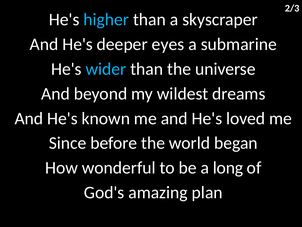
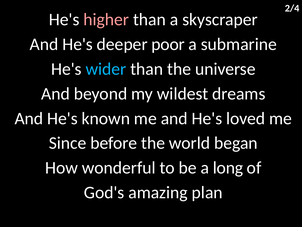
2/3: 2/3 -> 2/4
higher colour: light blue -> pink
eyes: eyes -> poor
